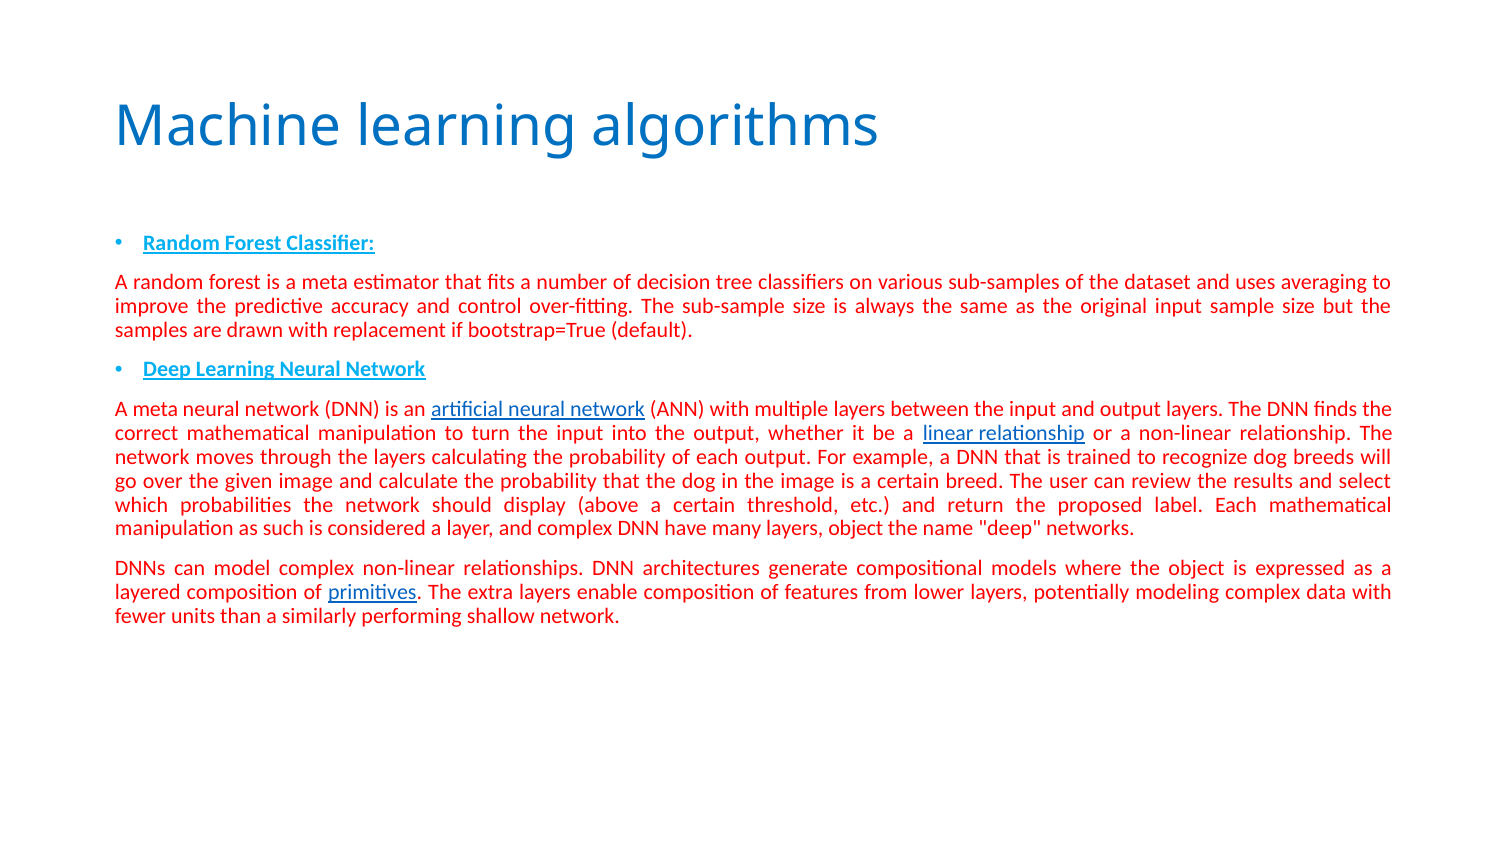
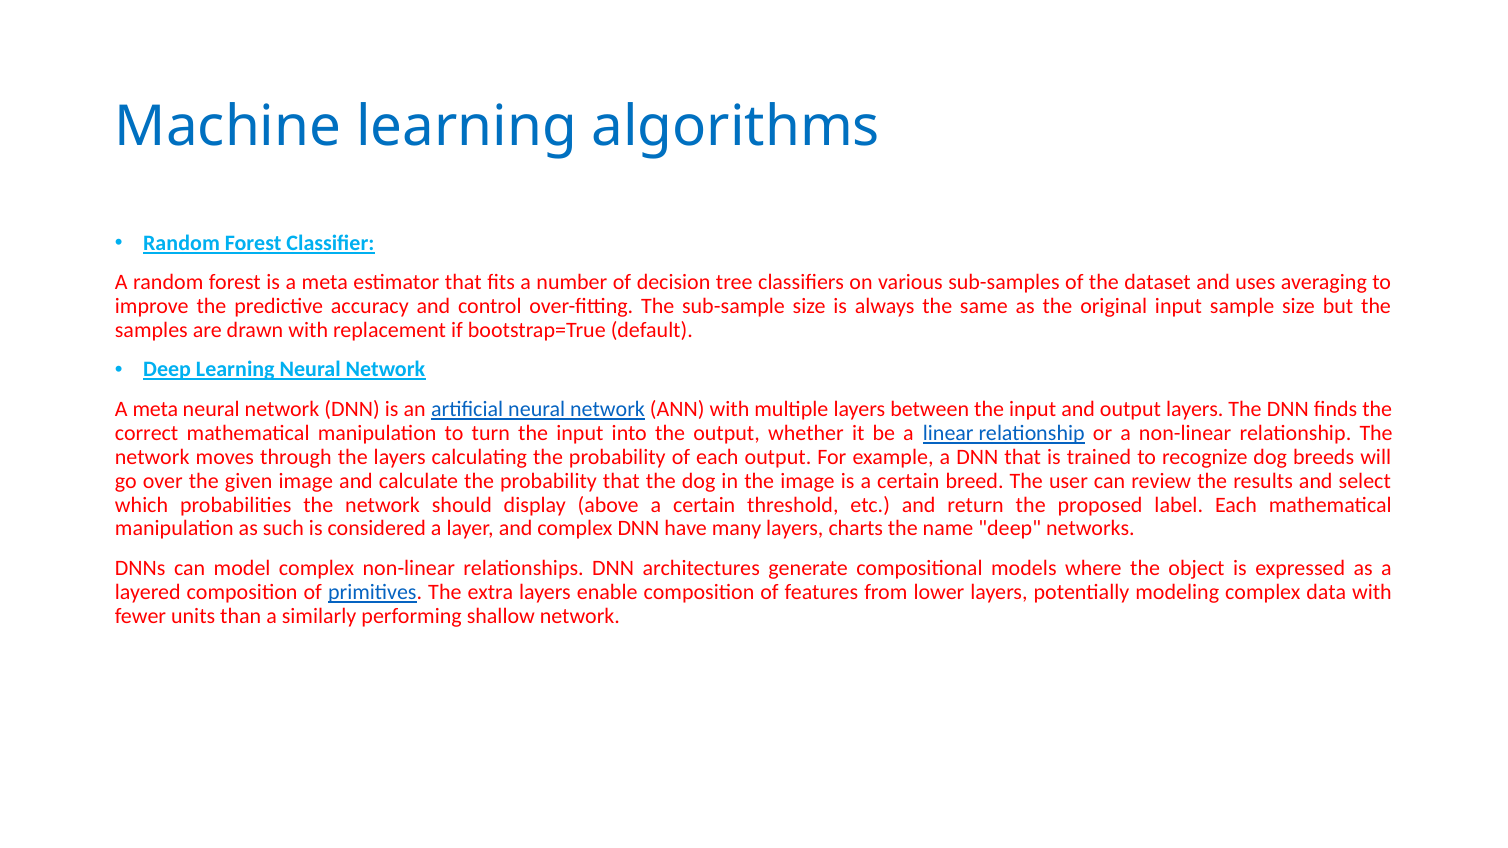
layers object: object -> charts
